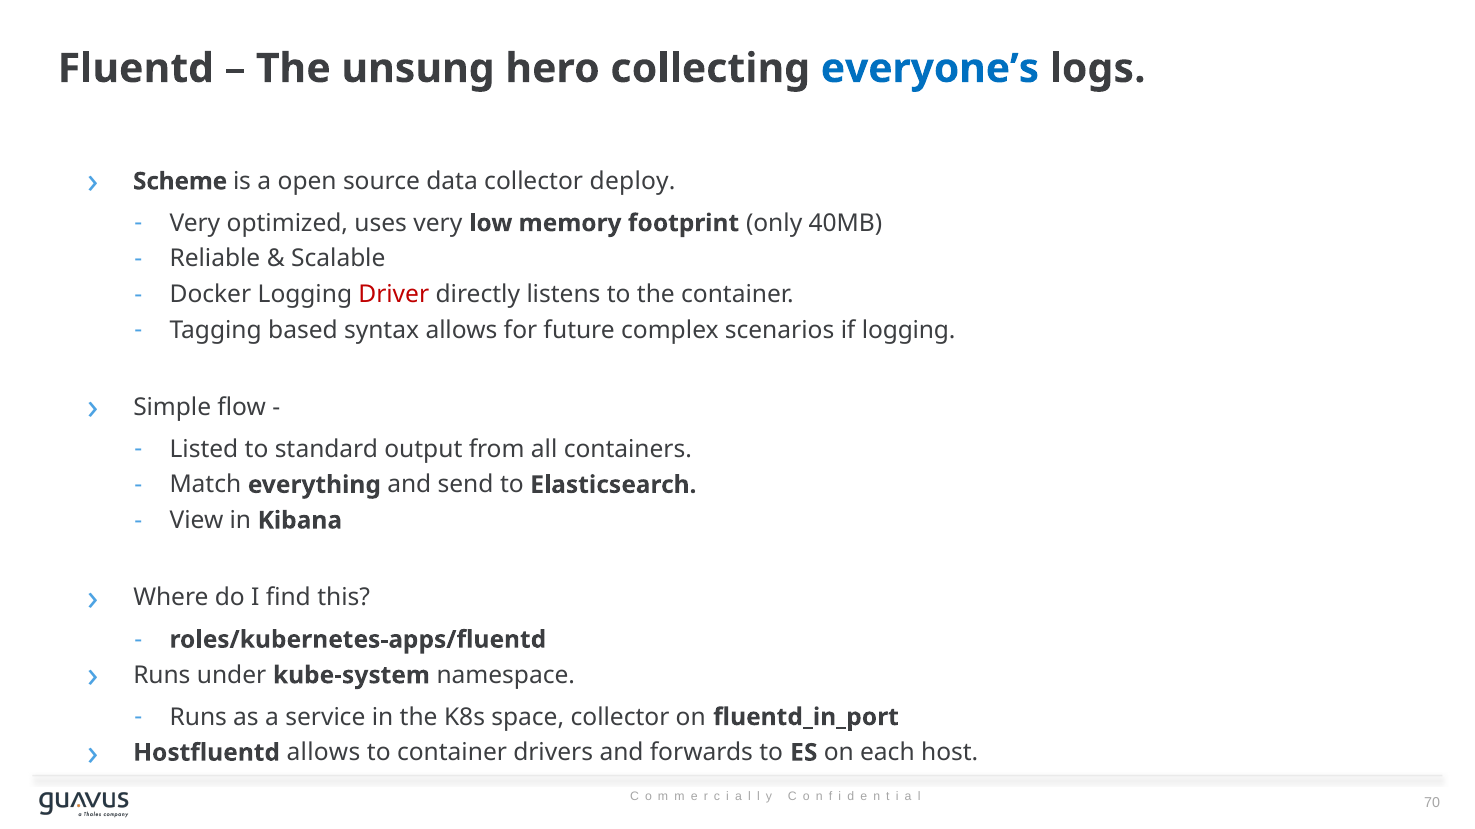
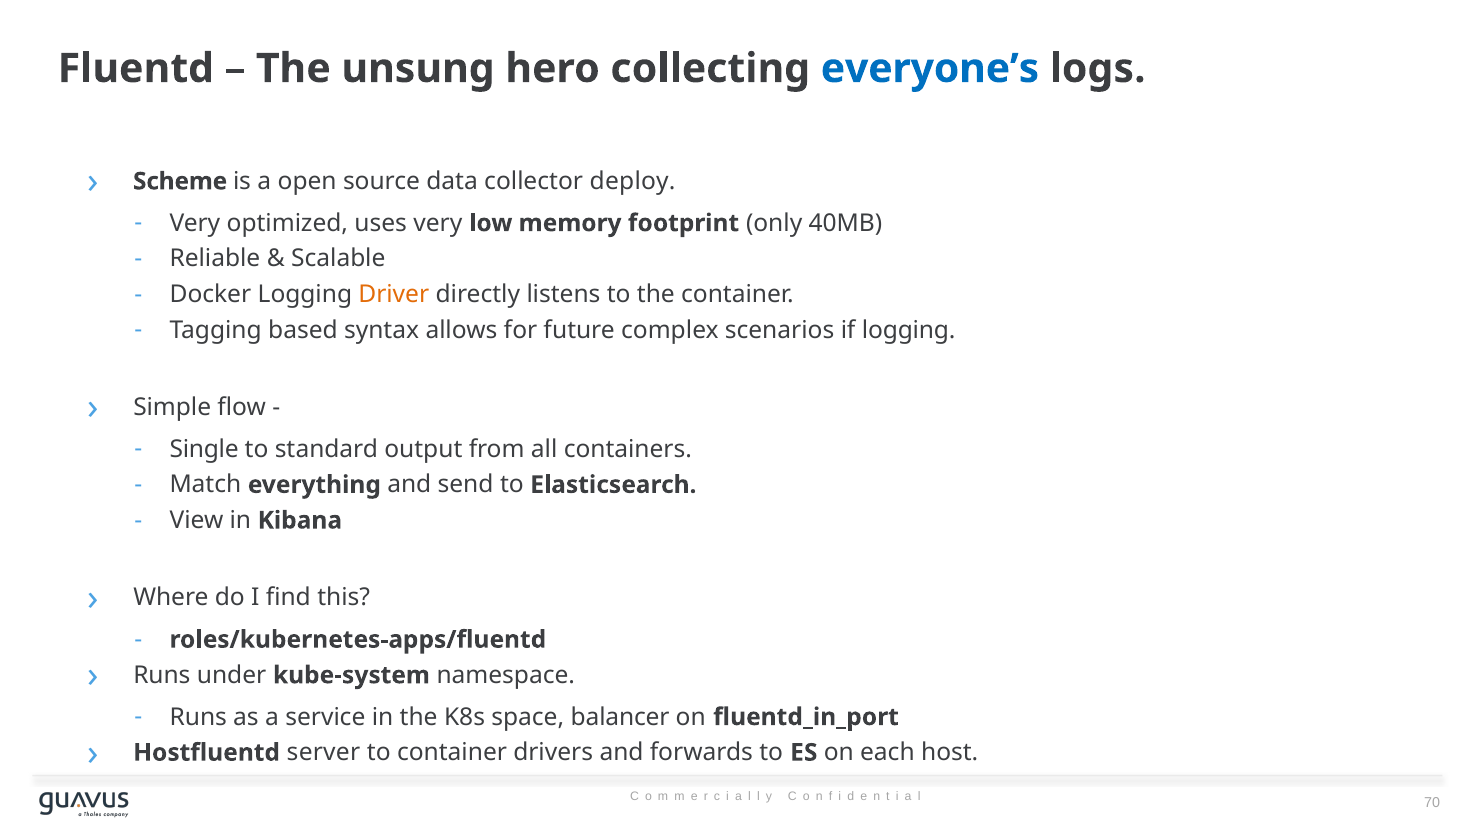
Driver colour: red -> orange
Listed: Listed -> Single
space collector: collector -> balancer
Hostfluentd allows: allows -> server
